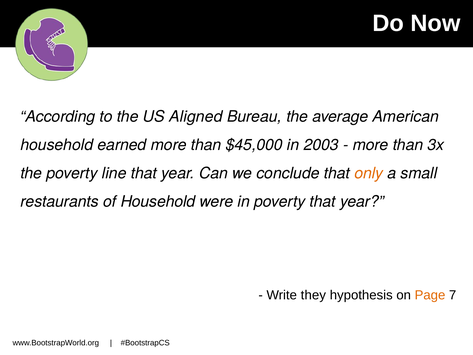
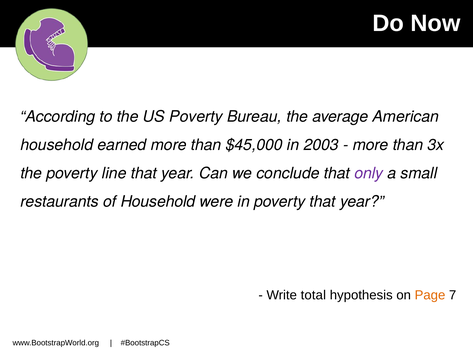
US Aligned: Aligned -> Poverty
only colour: orange -> purple
they: they -> total
